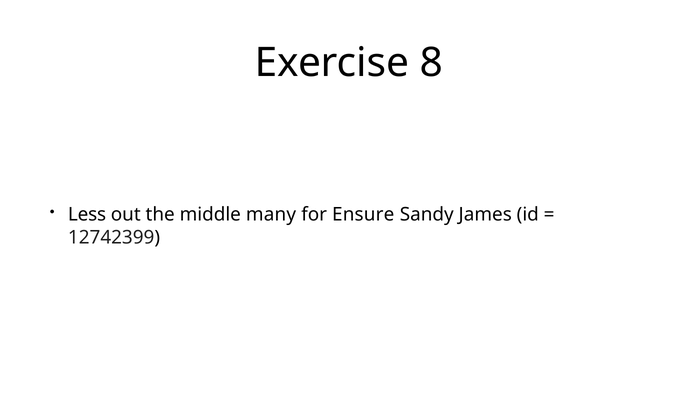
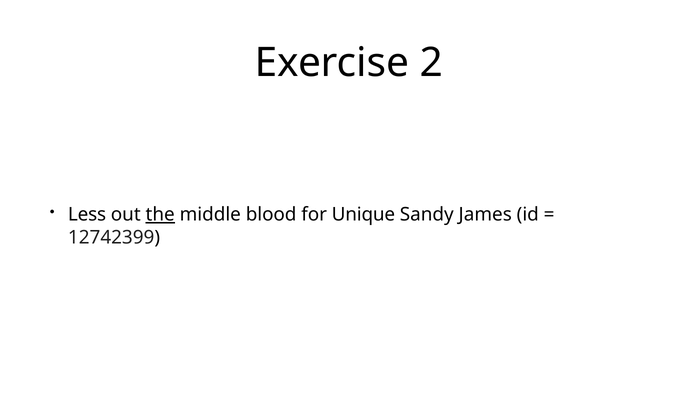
8: 8 -> 2
the underline: none -> present
many: many -> blood
Ensure: Ensure -> Unique
